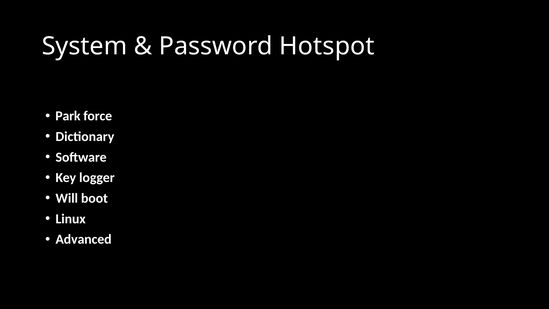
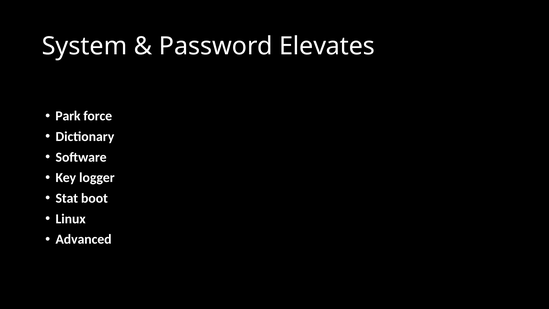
Hotspot: Hotspot -> Elevates
Will: Will -> Stat
